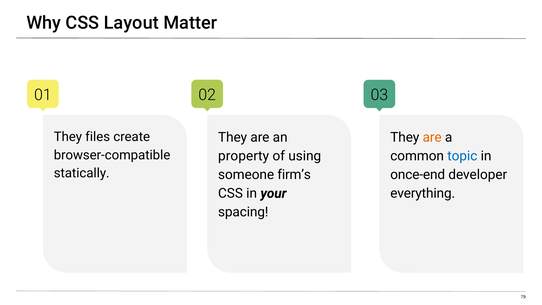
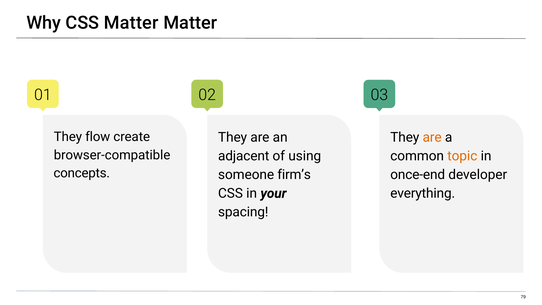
CSS Layout: Layout -> Matter
files: files -> flow
property: property -> adjacent
topic colour: blue -> orange
statically: statically -> concepts
